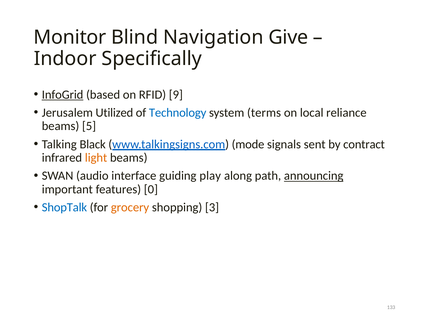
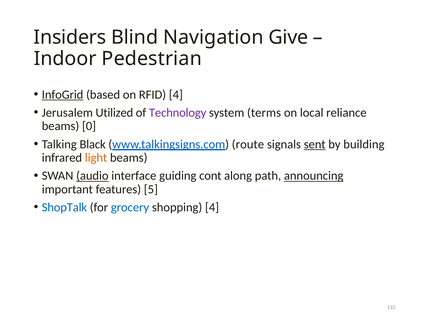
Monitor: Monitor -> Insiders
Specifically: Specifically -> Pedestrian
RFID 9: 9 -> 4
Technology colour: blue -> purple
5: 5 -> 0
mode: mode -> route
sent underline: none -> present
contract: contract -> building
audio underline: none -> present
play: play -> cont
0: 0 -> 5
grocery colour: orange -> blue
shopping 3: 3 -> 4
